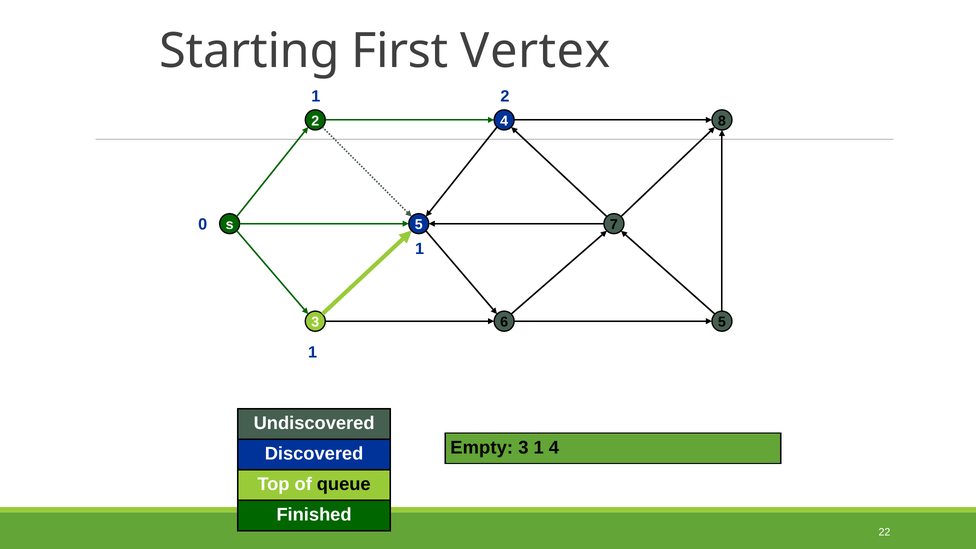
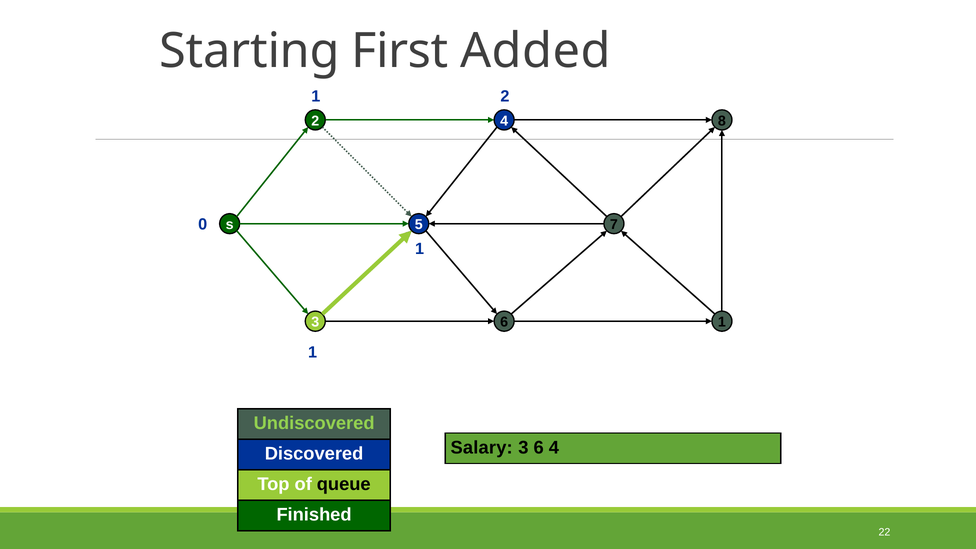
Vertex: Vertex -> Added
6 5: 5 -> 1
Undiscovered colour: white -> light green
Empty: Empty -> Salary
1 at (539, 448): 1 -> 6
